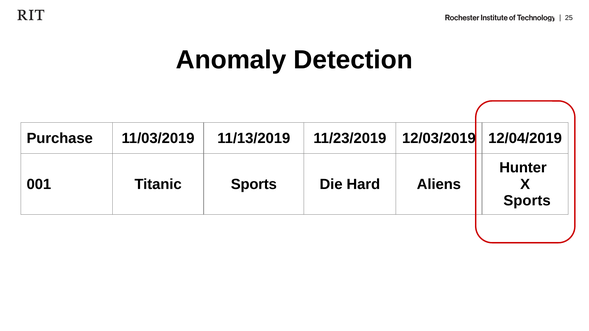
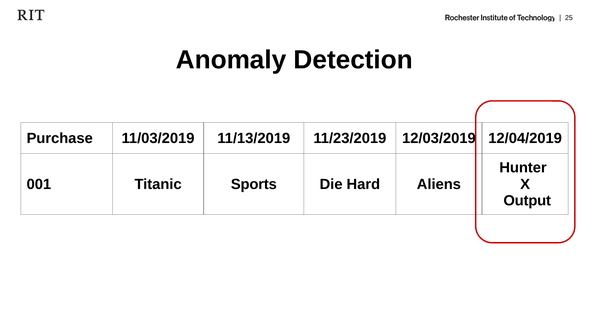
Sports at (527, 201): Sports -> Output
